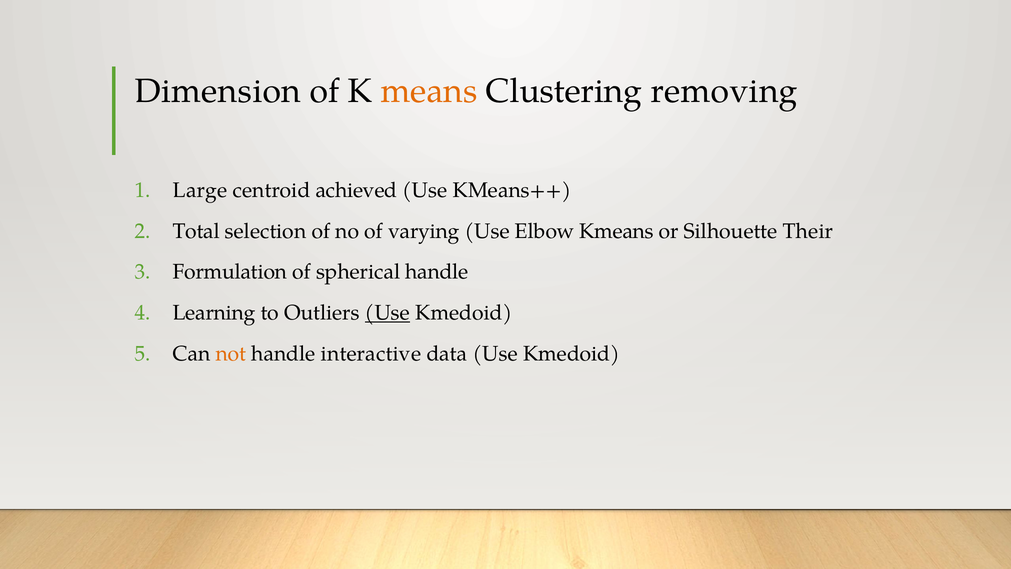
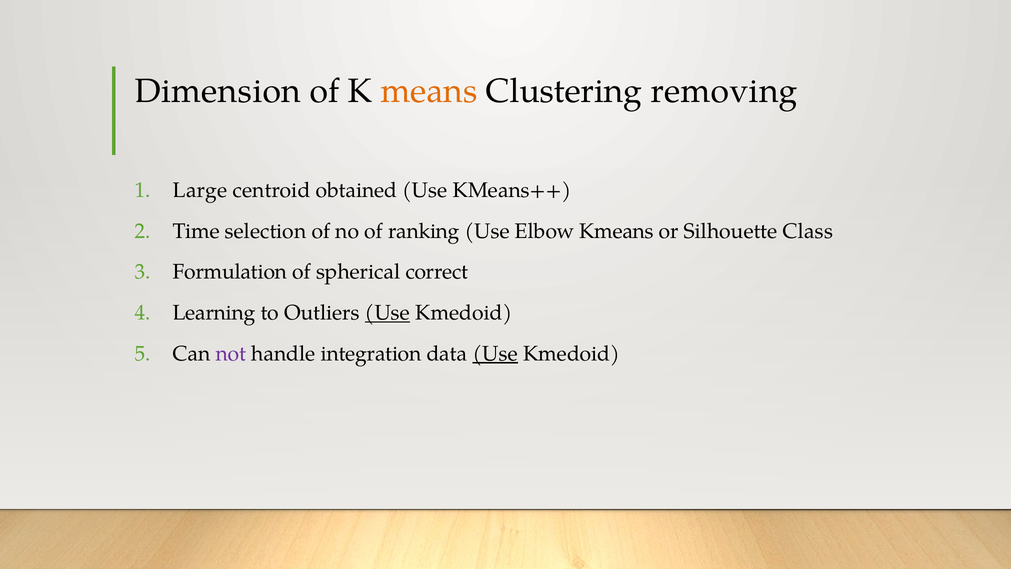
achieved: achieved -> obtained
Total: Total -> Time
varying: varying -> ranking
Their: Their -> Class
spherical handle: handle -> correct
not colour: orange -> purple
interactive: interactive -> integration
Use at (495, 354) underline: none -> present
